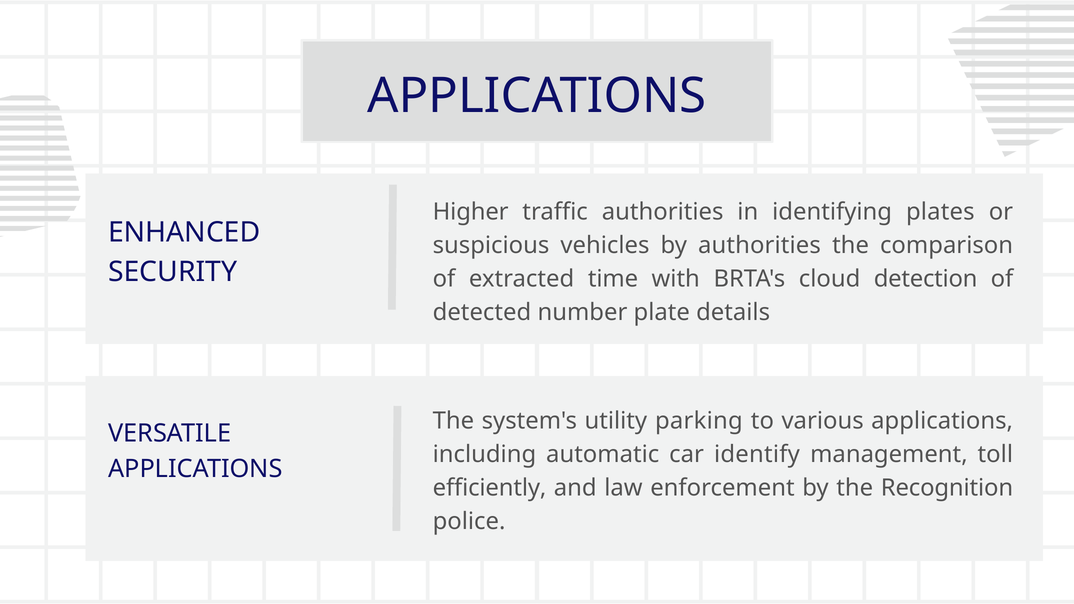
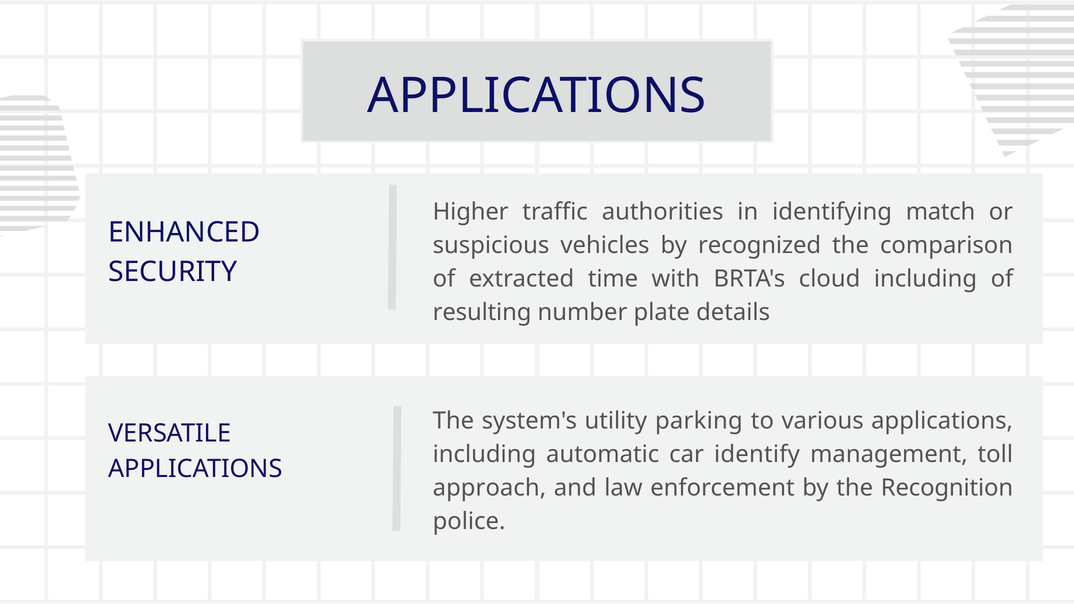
plates: plates -> match
by authorities: authorities -> recognized
cloud detection: detection -> including
detected: detected -> resulting
efficiently: efficiently -> approach
